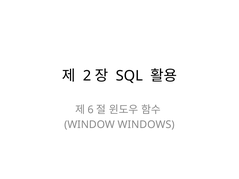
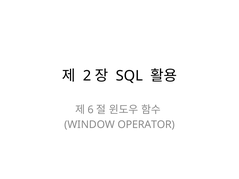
WINDOWS: WINDOWS -> OPERATOR
